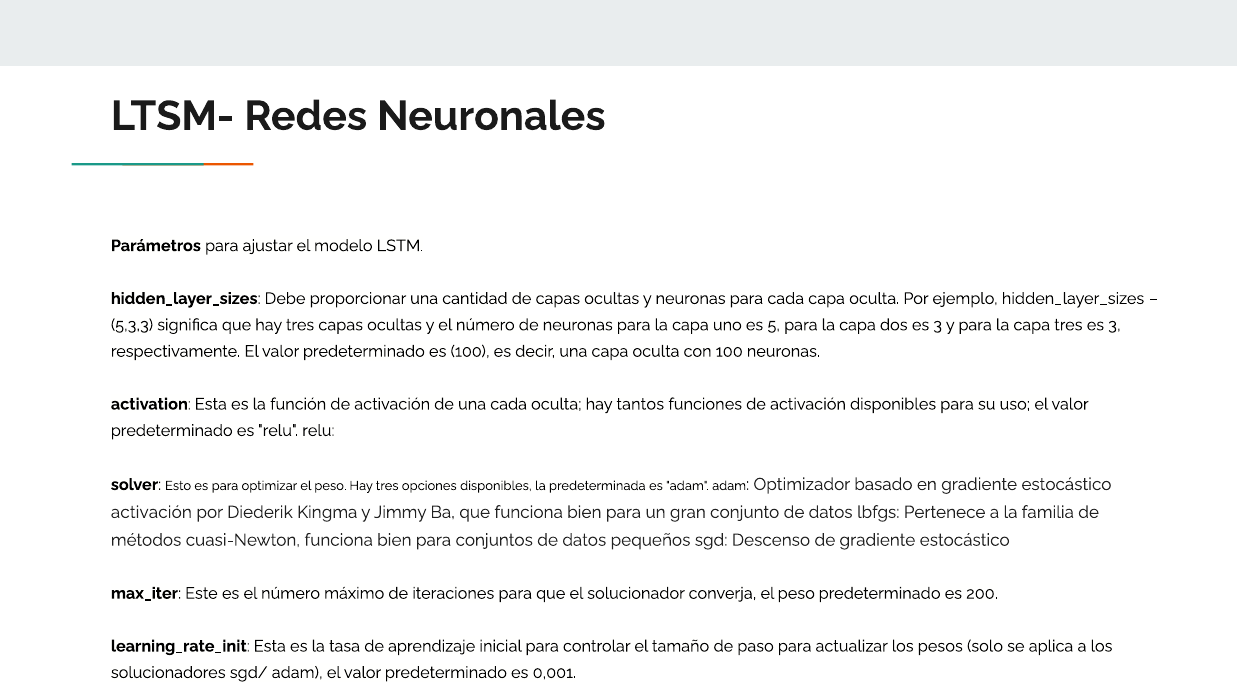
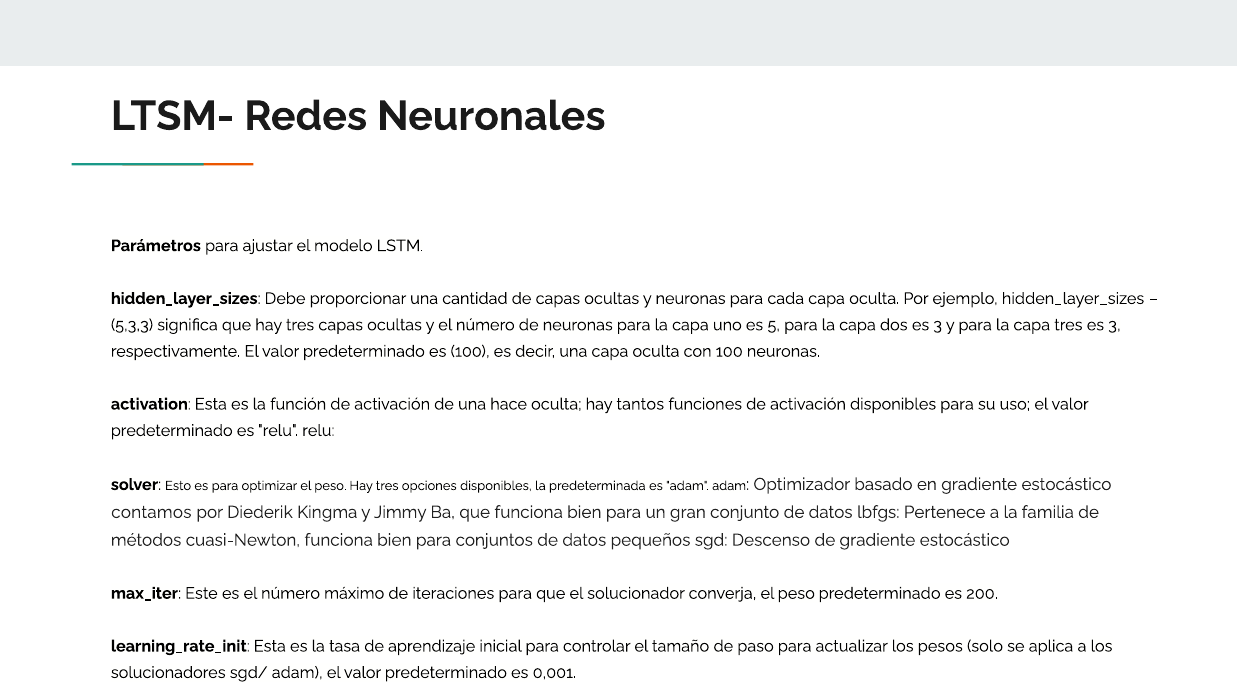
una cada: cada -> hace
activación at (151, 512): activación -> contamos
